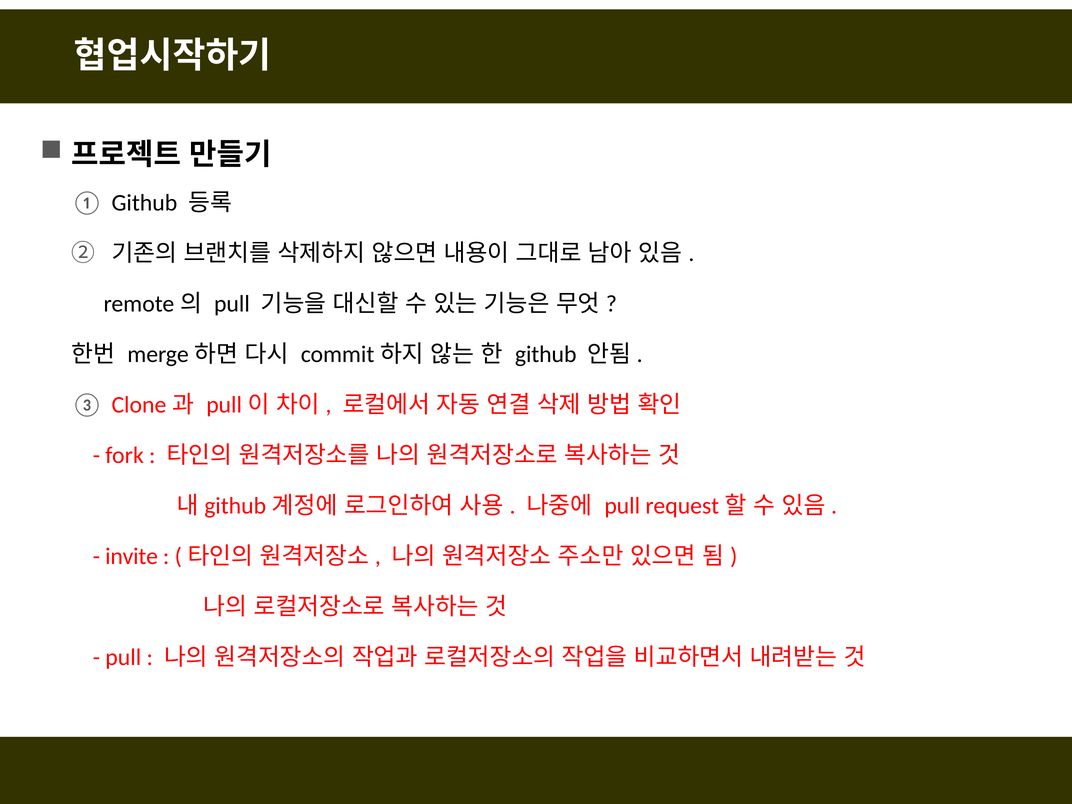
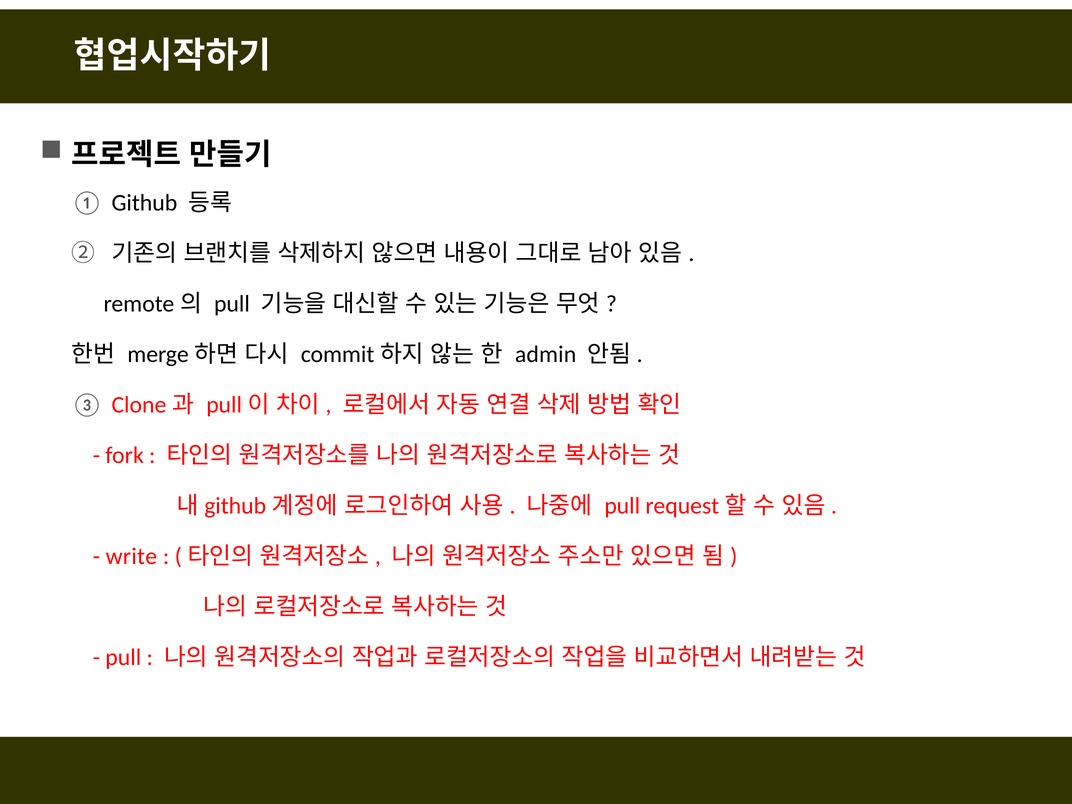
github at (546, 354): github -> admin
invite: invite -> write
